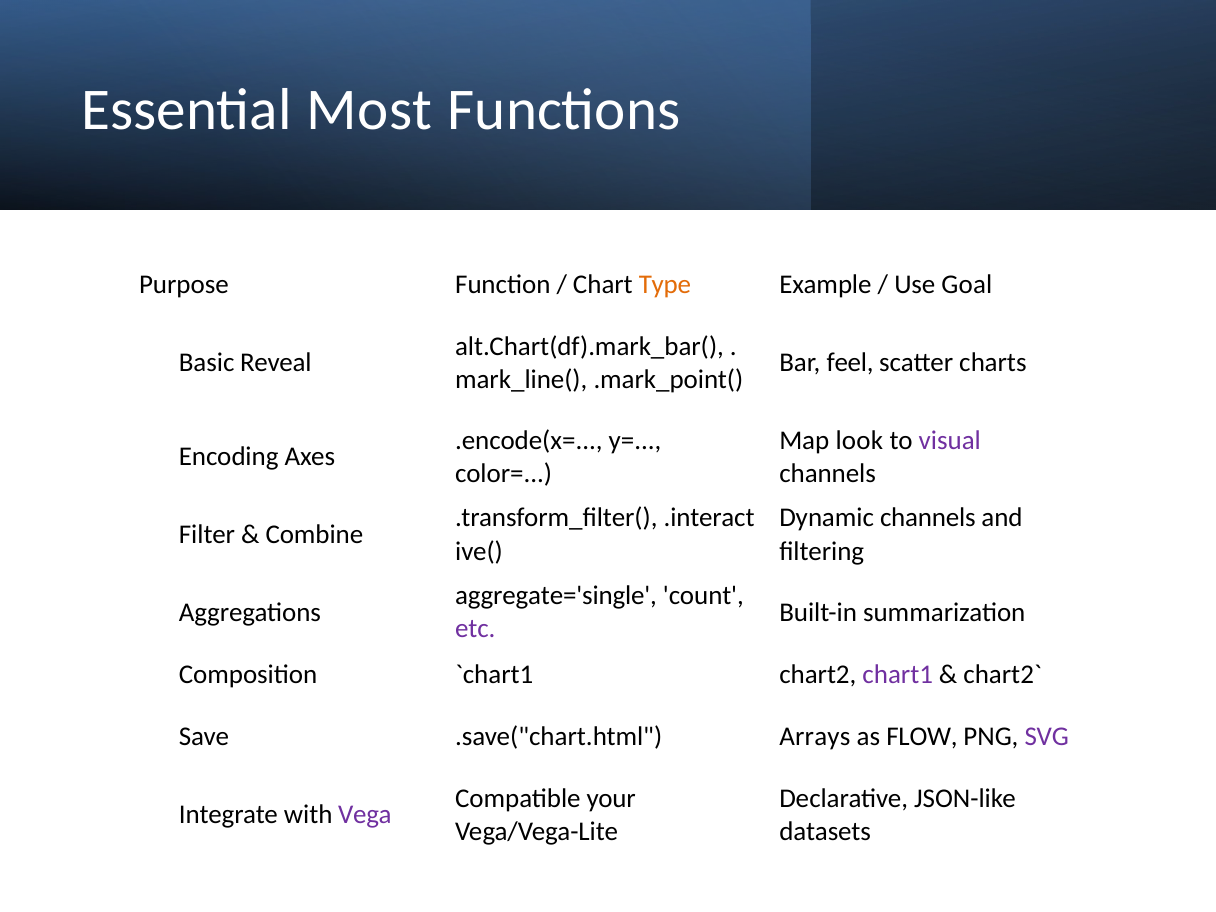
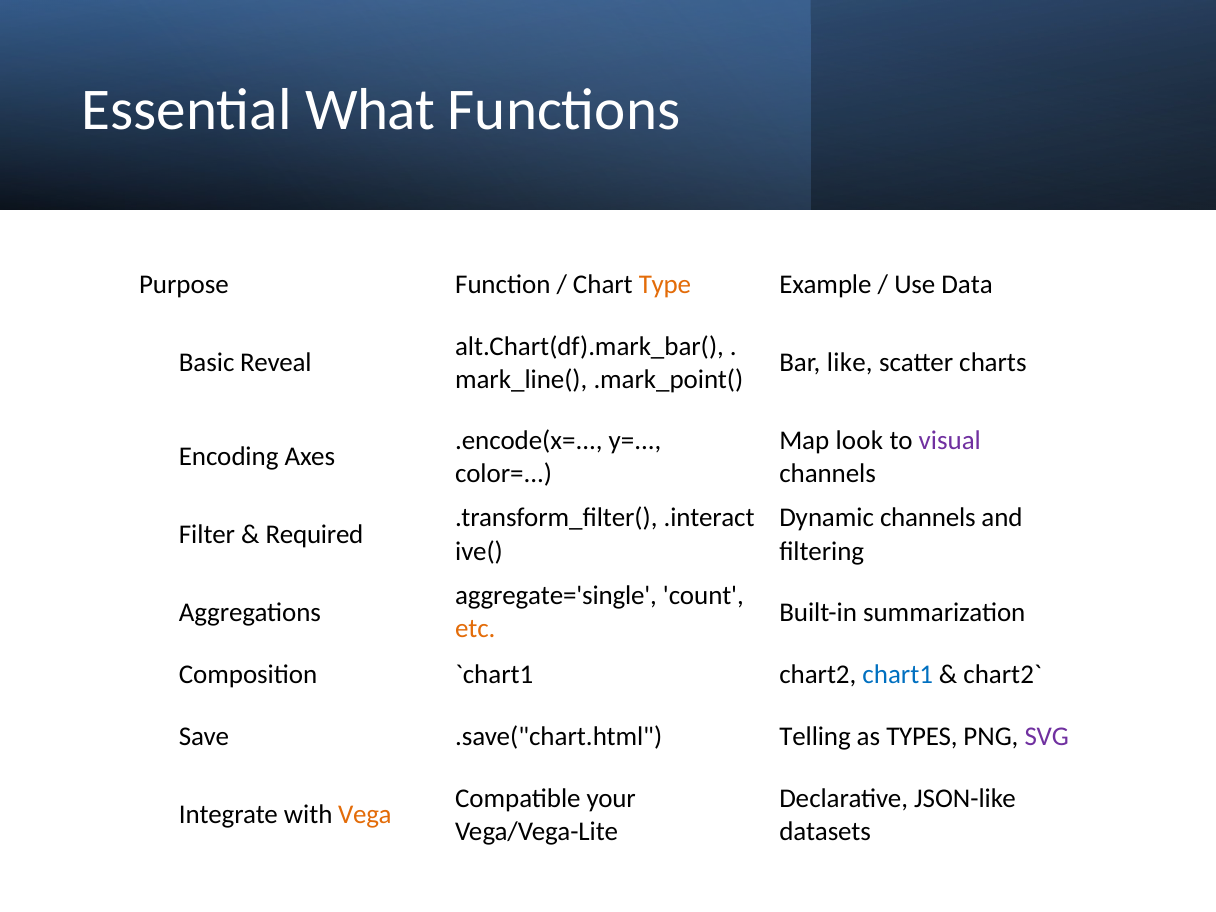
Most: Most -> What
Goal: Goal -> Data
feel: feel -> like
Combine: Combine -> Required
etc colour: purple -> orange
chart1 colour: purple -> blue
Arrays: Arrays -> Telling
FLOW: FLOW -> TYPES
Vega colour: purple -> orange
